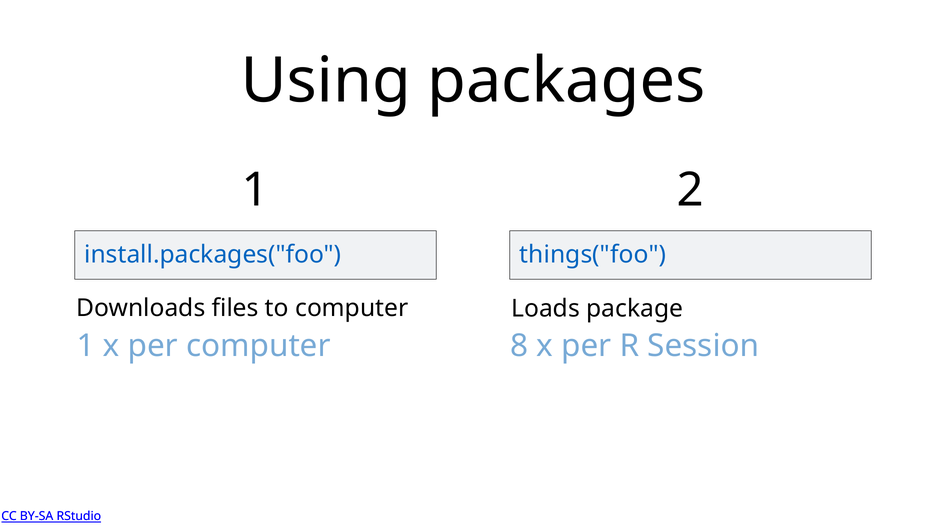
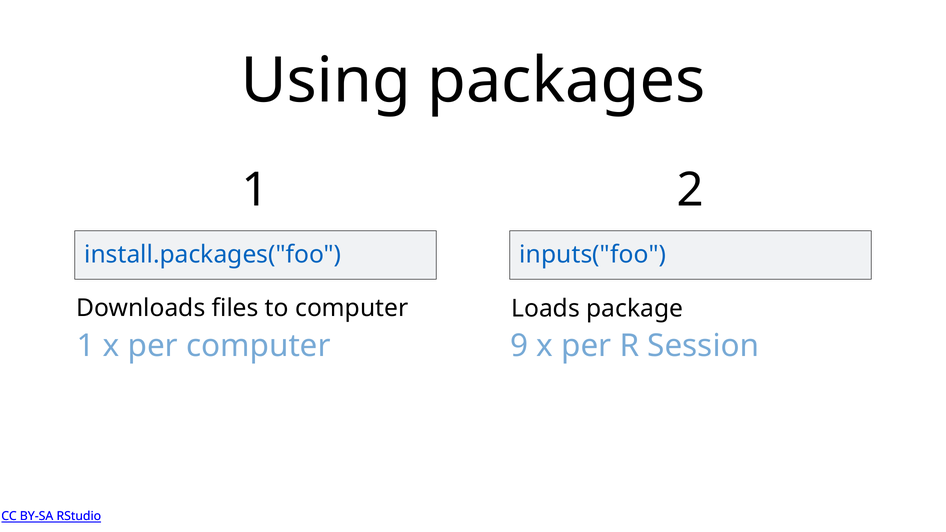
things("foo: things("foo -> inputs("foo
8: 8 -> 9
